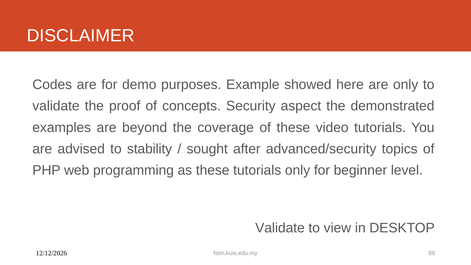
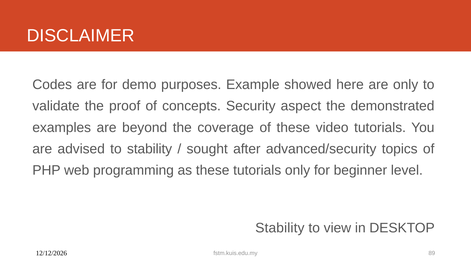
Validate at (280, 228): Validate -> Stability
